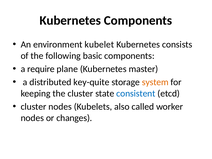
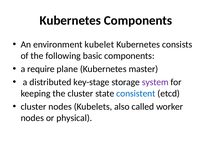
key-quite: key-quite -> key-stage
system colour: orange -> purple
changes: changes -> physical
